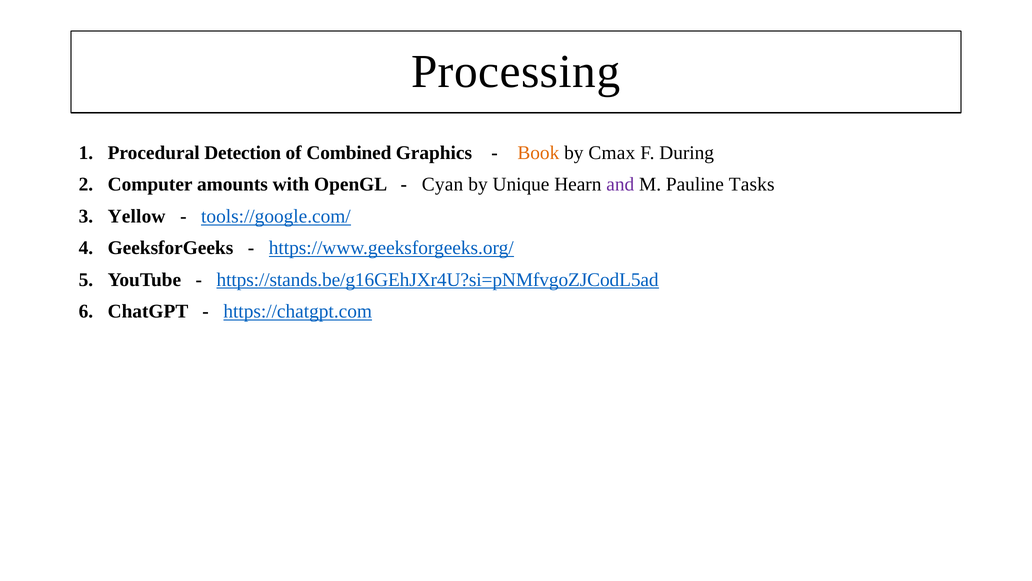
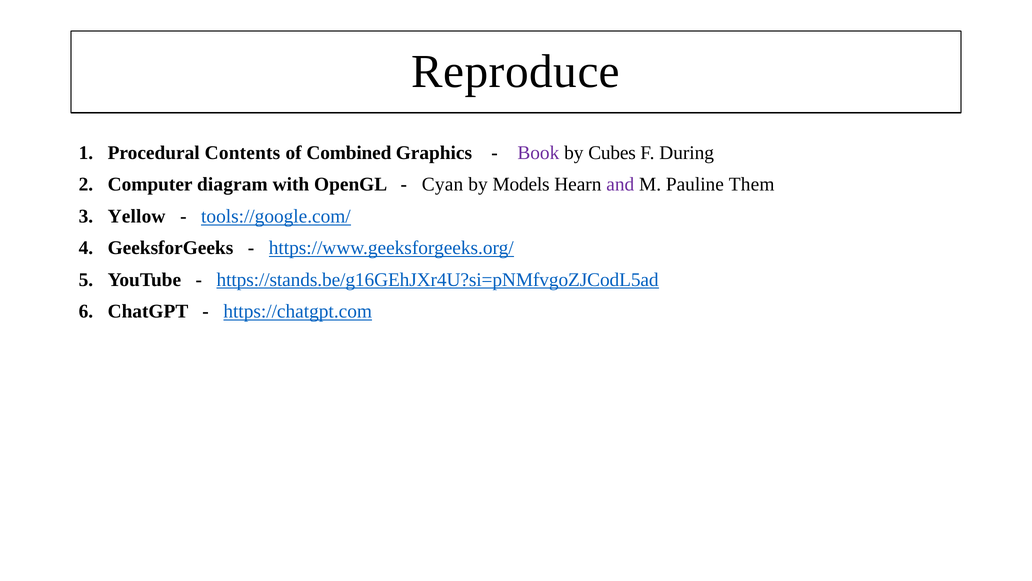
Processing: Processing -> Reproduce
Detection: Detection -> Contents
Book colour: orange -> purple
Cmax: Cmax -> Cubes
amounts: amounts -> diagram
Unique: Unique -> Models
Tasks: Tasks -> Them
